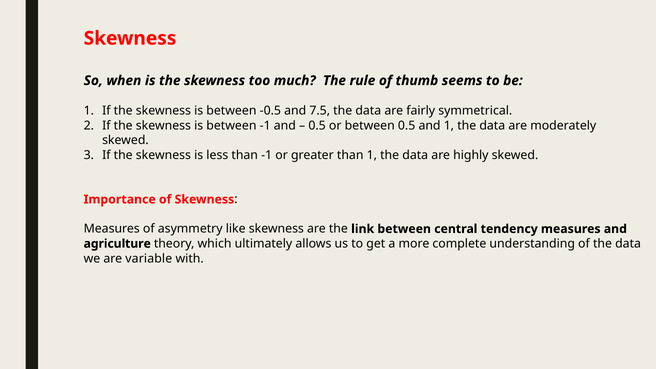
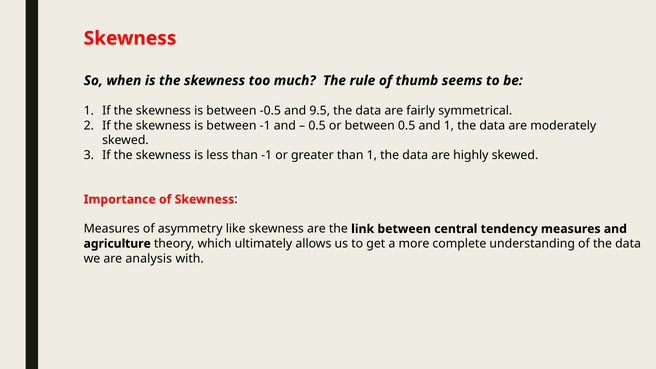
7.5: 7.5 -> 9.5
variable: variable -> analysis
